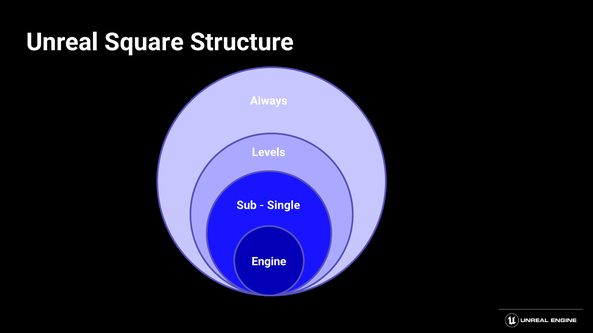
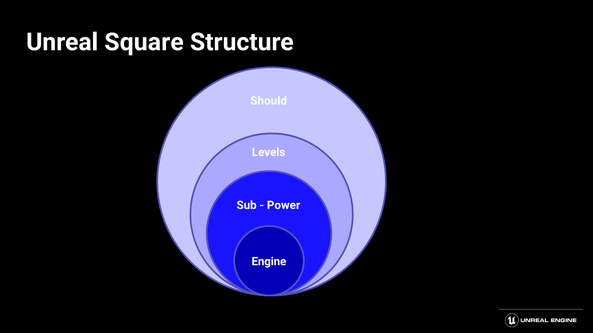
Always: Always -> Should
Single: Single -> Power
